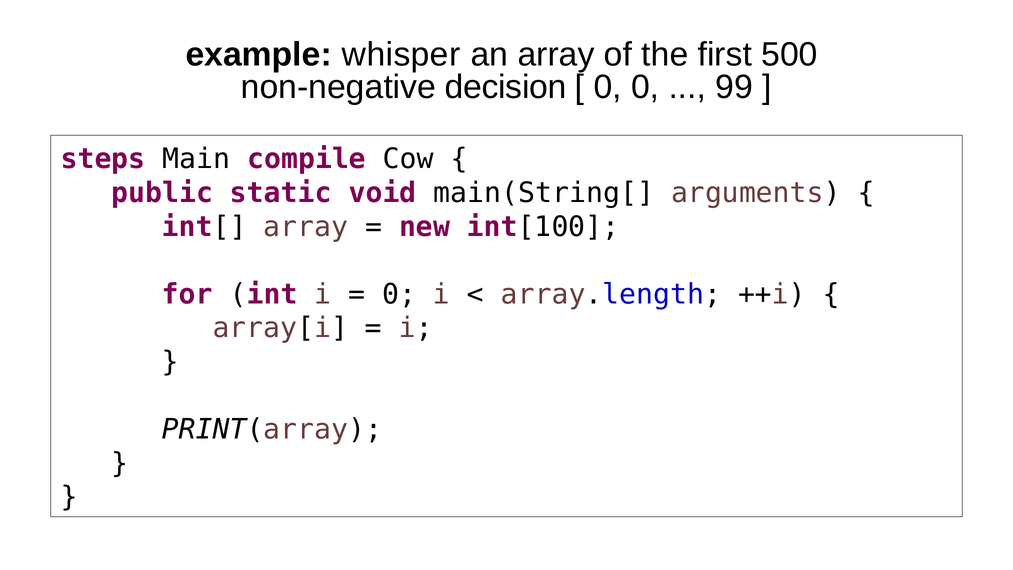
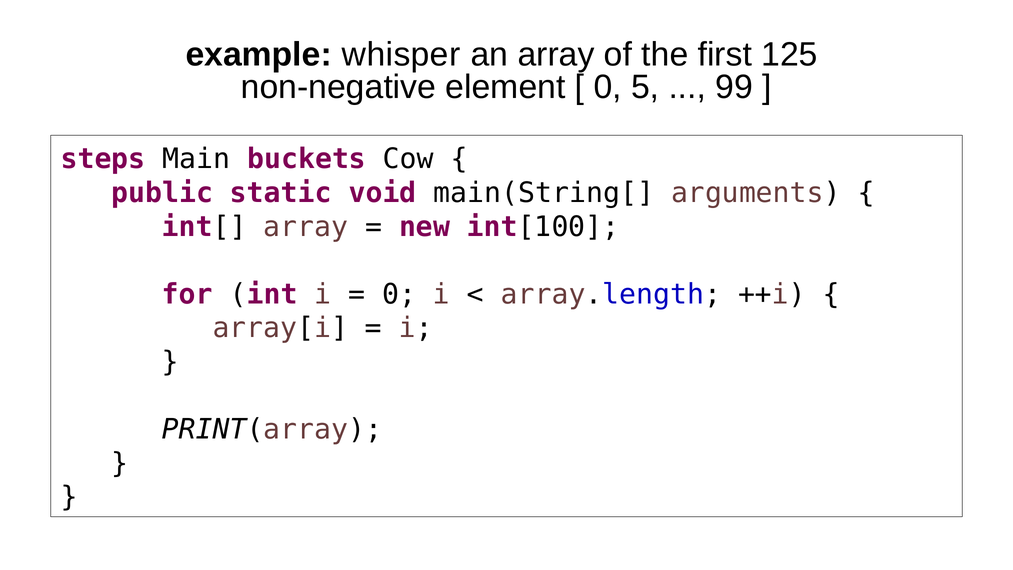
500: 500 -> 125
decision: decision -> element
0 0: 0 -> 5
compile: compile -> buckets
